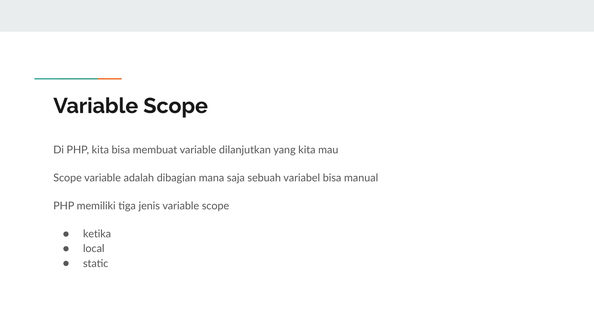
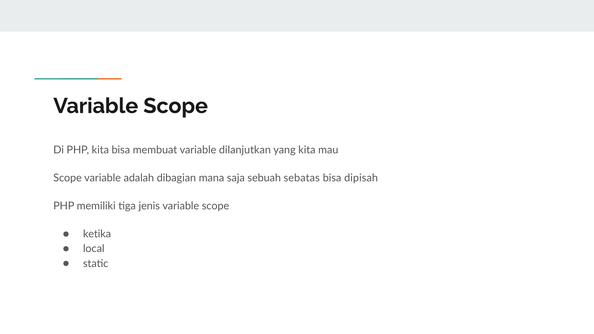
variabel: variabel -> sebatas
manual: manual -> dipisah
